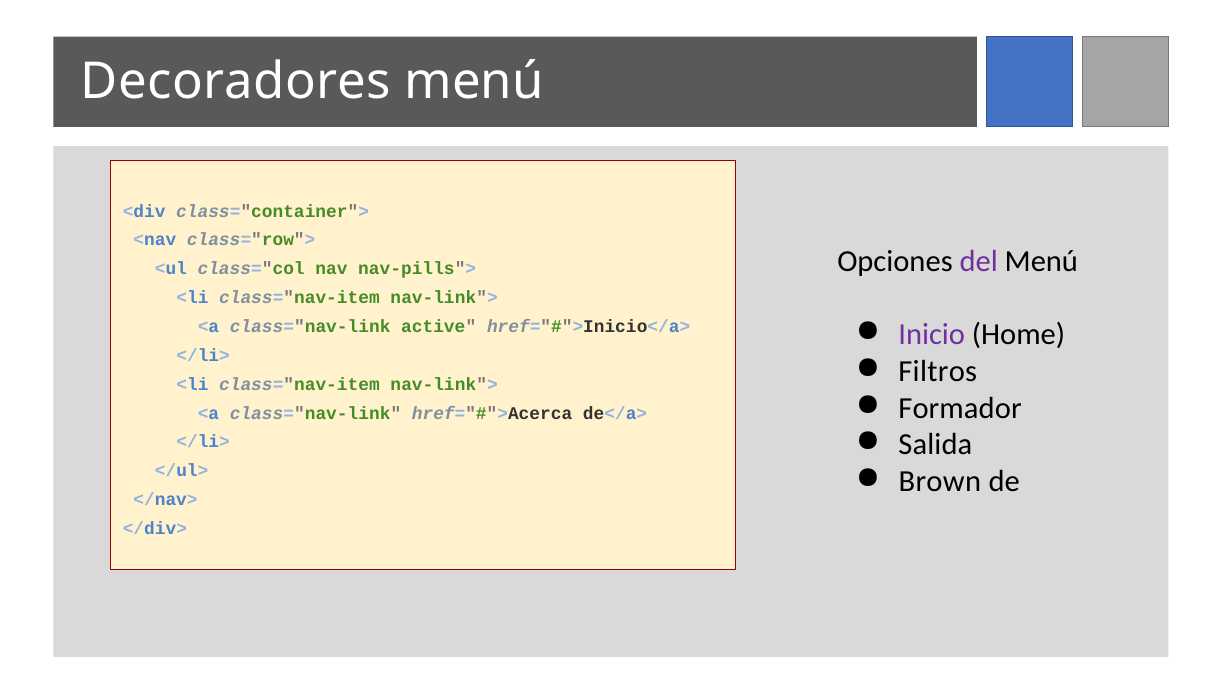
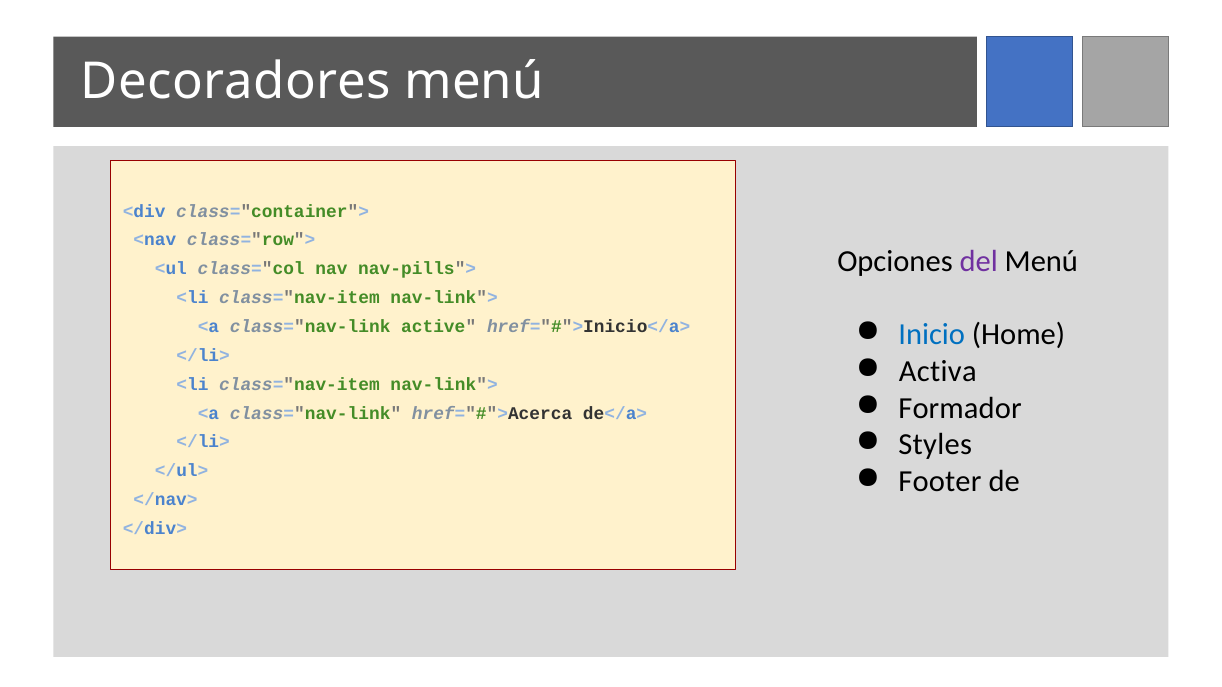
Inicio colour: purple -> blue
Filtros: Filtros -> Activa
Salida: Salida -> Styles
Brown: Brown -> Footer
